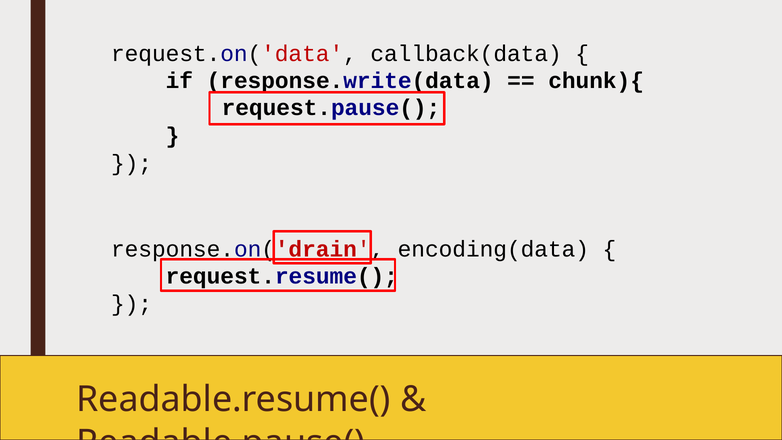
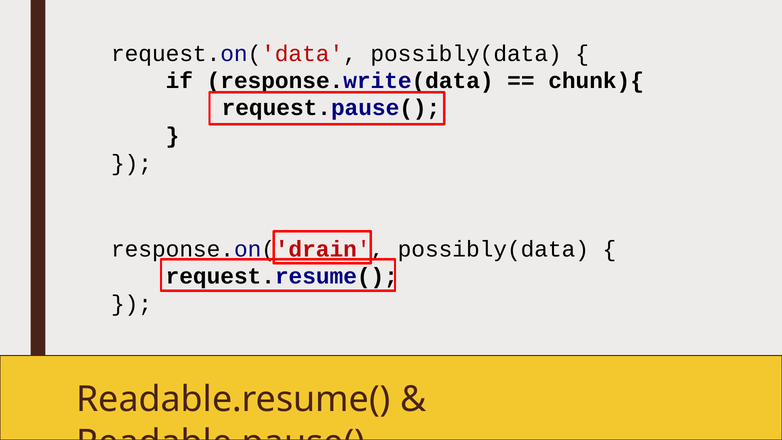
request.on('data callback(data: callback(data -> possibly(data
response.on('drain encoding(data: encoding(data -> possibly(data
